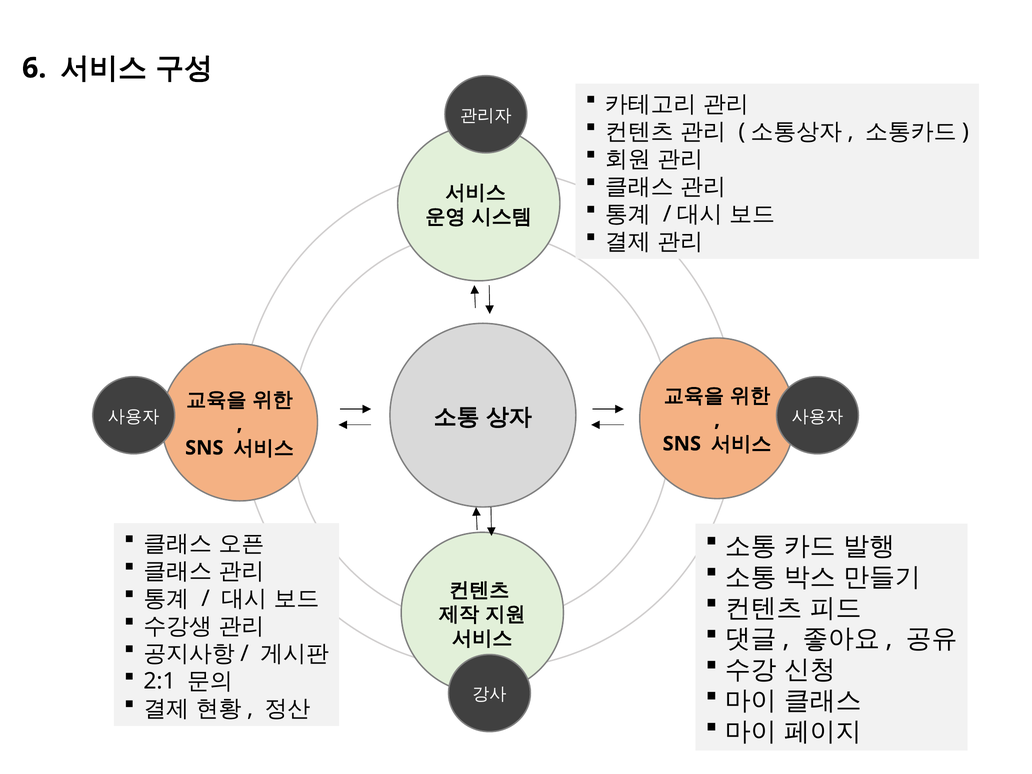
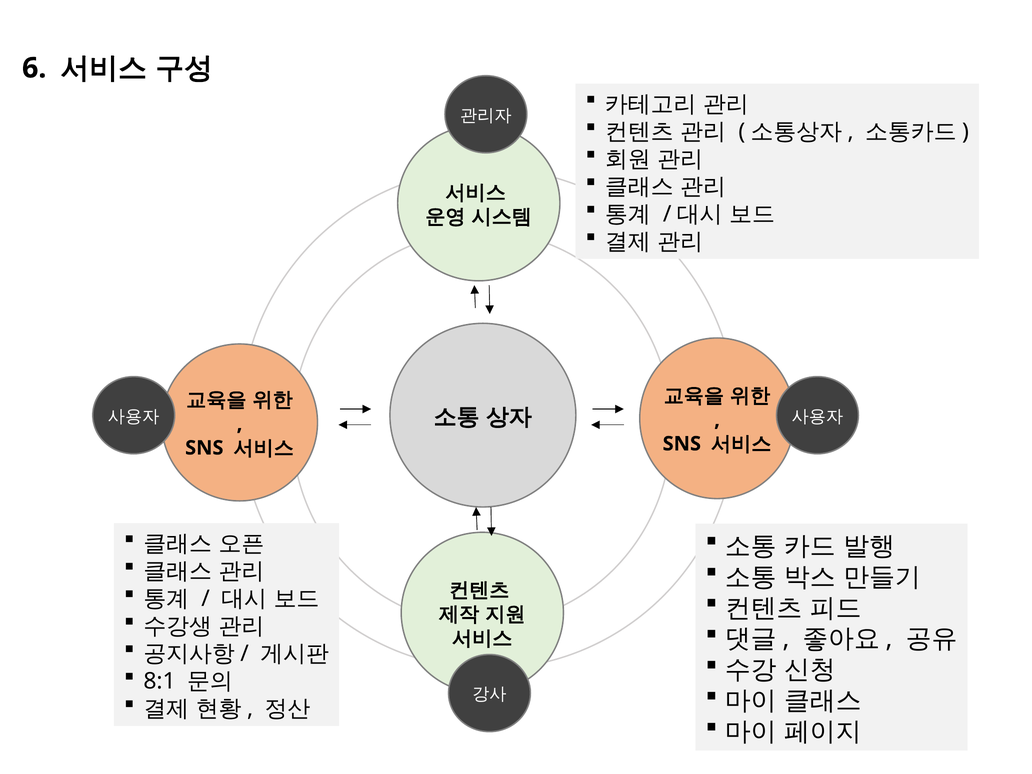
2:1: 2:1 -> 8:1
